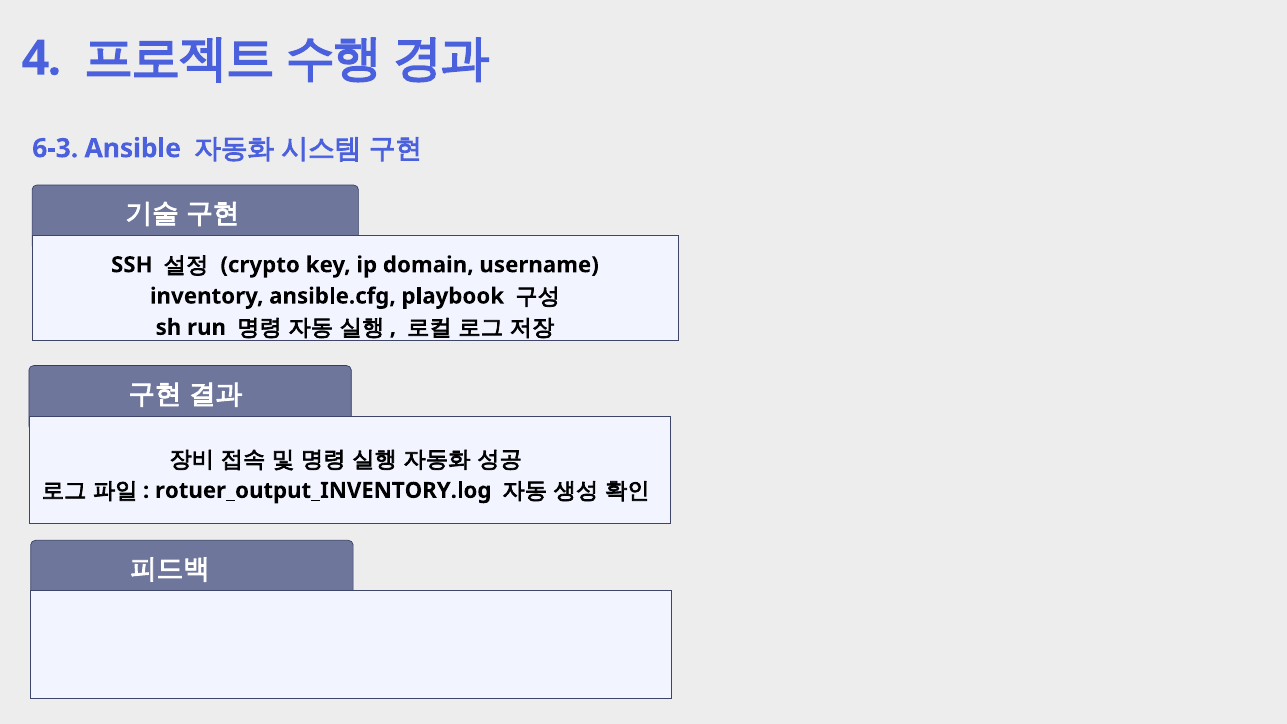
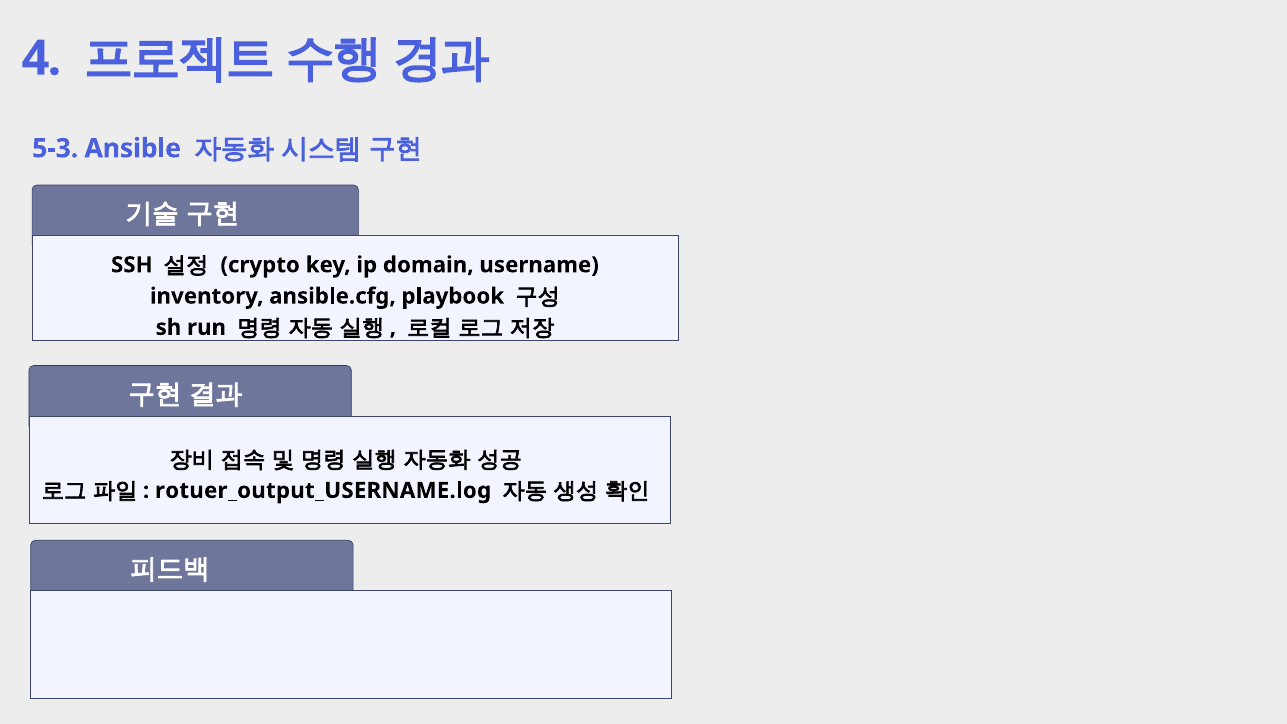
6-3: 6-3 -> 5-3
rotuer_output_INVENTORY.log: rotuer_output_INVENTORY.log -> rotuer_output_USERNAME.log
